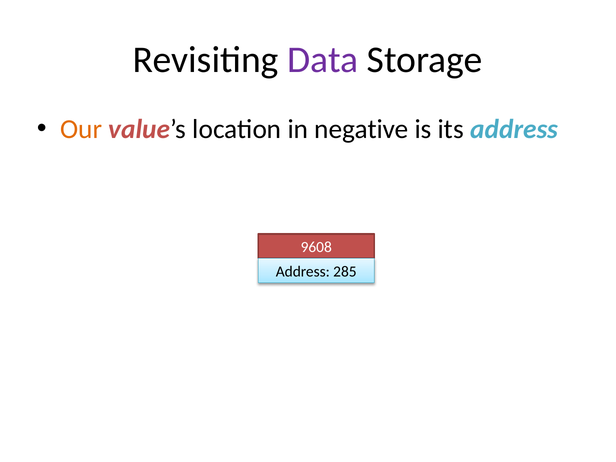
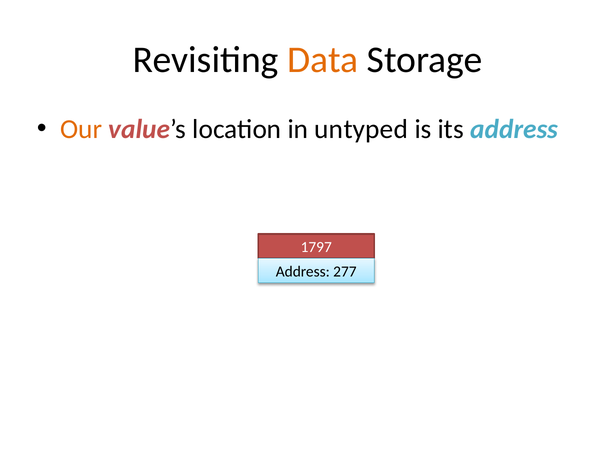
Data colour: purple -> orange
negative: negative -> untyped
9608: 9608 -> 1797
285: 285 -> 277
